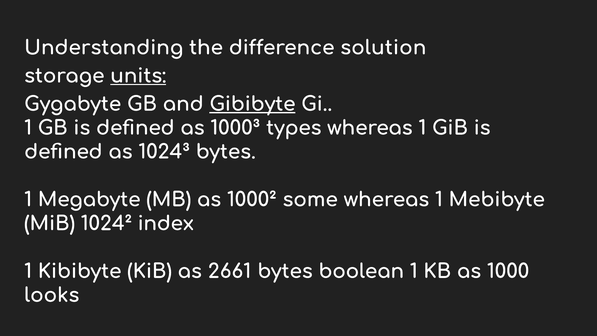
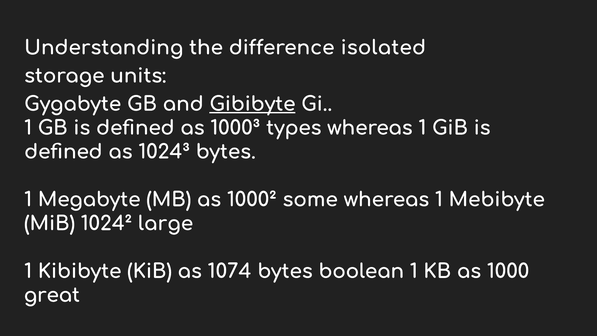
solution: solution -> isolated
units underline: present -> none
index: index -> large
2661: 2661 -> 1074
looks: looks -> great
